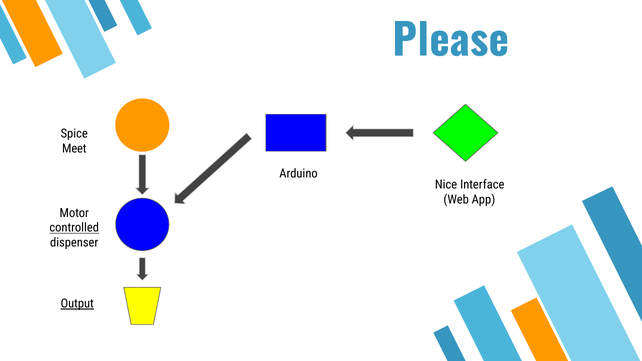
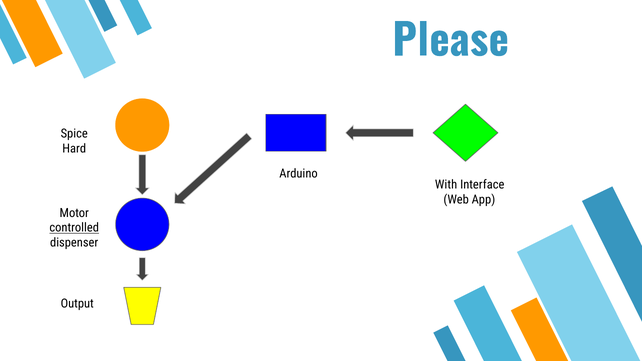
Meet: Meet -> Hard
Nice: Nice -> With
Output underline: present -> none
